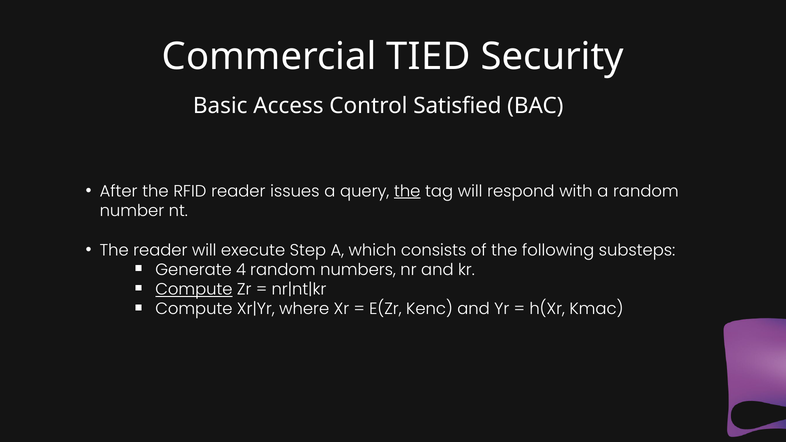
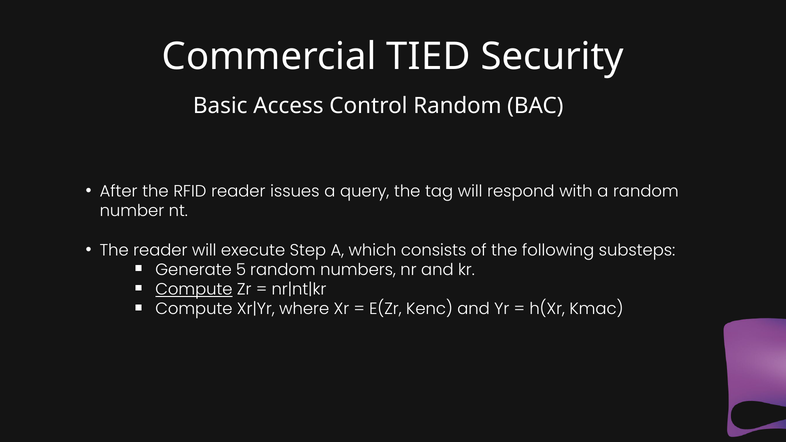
Control Satisfied: Satisfied -> Random
the at (407, 191) underline: present -> none
4: 4 -> 5
